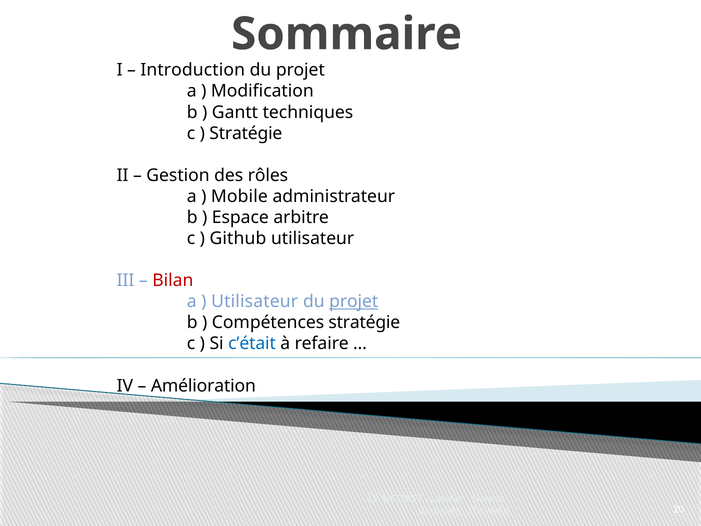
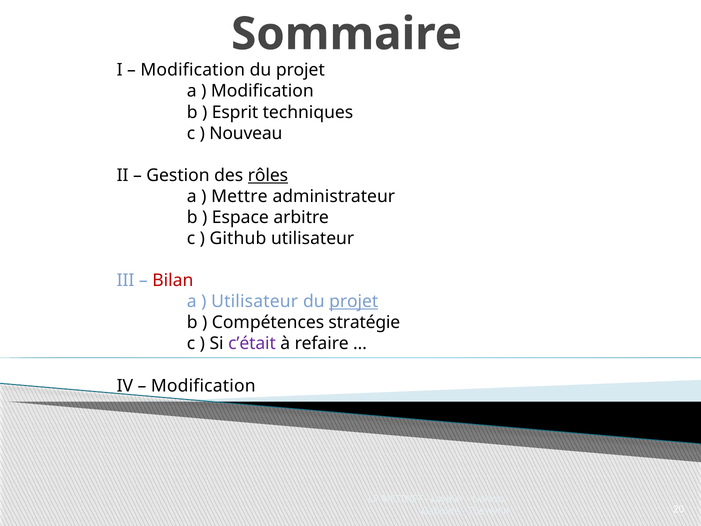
Introduction at (193, 70): Introduction -> Modification
Gantt: Gantt -> Esprit
Stratégie at (246, 133): Stratégie -> Nouveau
rôles underline: none -> present
Mobile: Mobile -> Mettre
c’était colour: blue -> purple
Amélioration at (203, 386): Amélioration -> Modification
